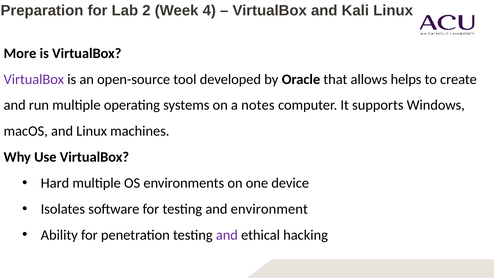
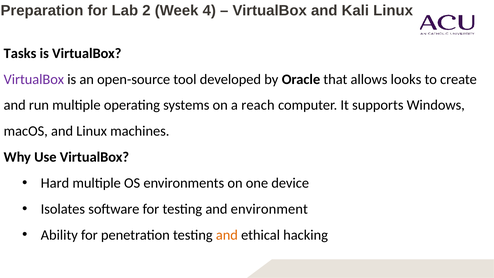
More: More -> Tasks
helps: helps -> looks
notes: notes -> reach
and at (227, 235) colour: purple -> orange
